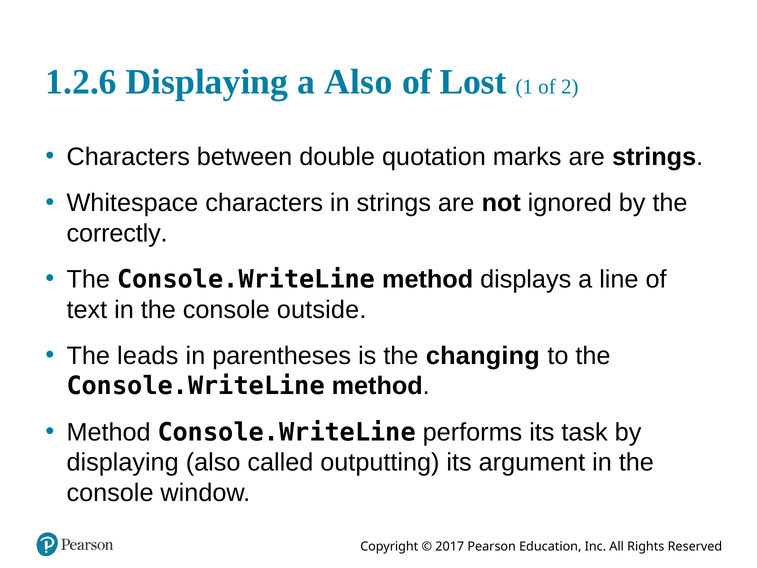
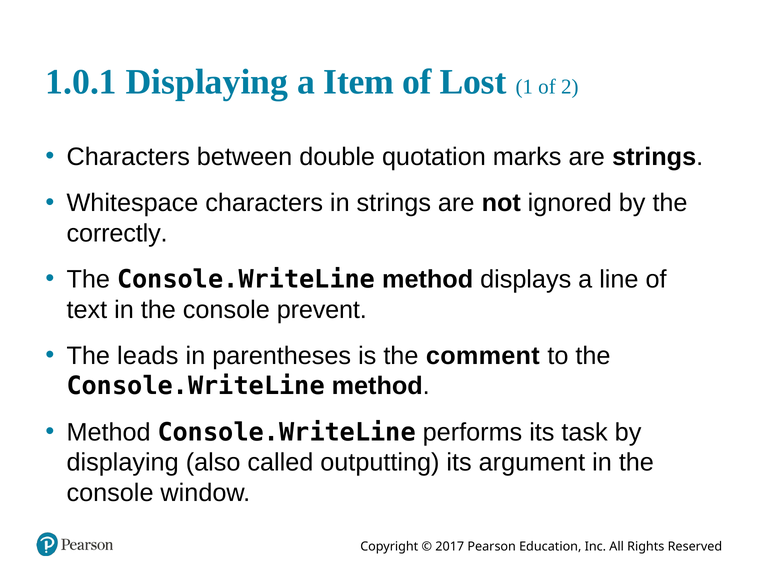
1.2.6: 1.2.6 -> 1.0.1
a Also: Also -> Item
outside: outside -> prevent
changing: changing -> comment
